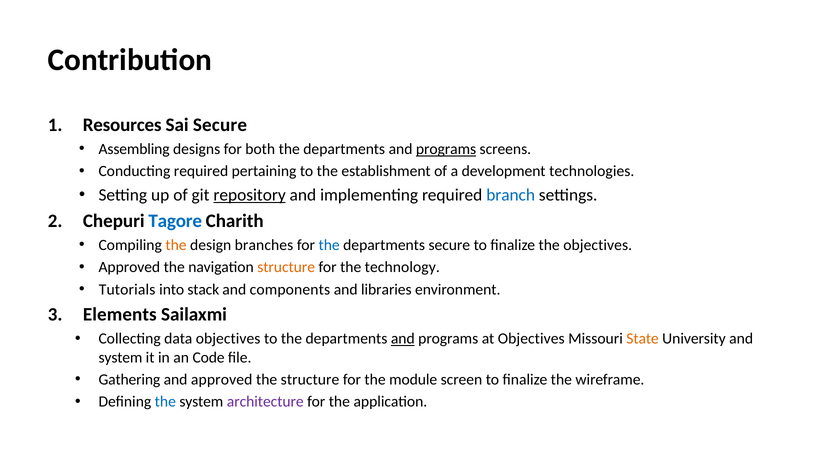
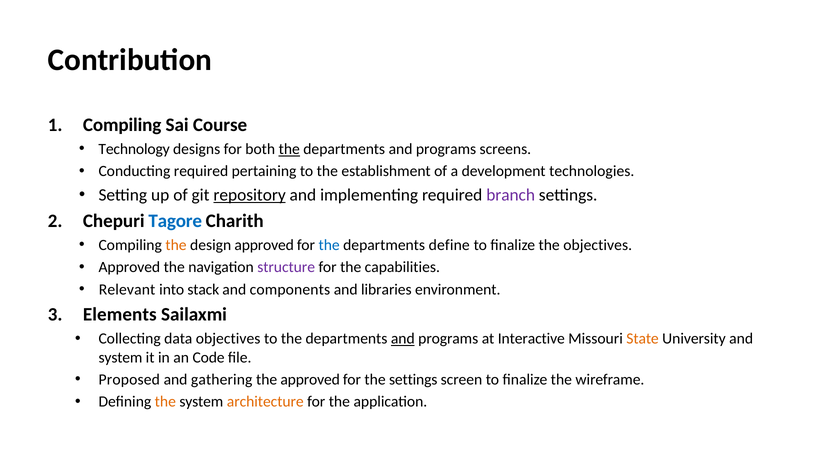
Resources at (122, 125): Resources -> Compiling
Sai Secure: Secure -> Course
Assembling: Assembling -> Technology
the at (289, 149) underline: none -> present
programs at (446, 149) underline: present -> none
branch colour: blue -> purple
design branches: branches -> approved
departments secure: secure -> define
structure at (286, 267) colour: orange -> purple
technology: technology -> capabilities
Tutorials: Tutorials -> Relevant
at Objectives: Objectives -> Interactive
Gathering: Gathering -> Proposed
and approved: approved -> gathering
the structure: structure -> approved
the module: module -> settings
the at (165, 402) colour: blue -> orange
architecture colour: purple -> orange
